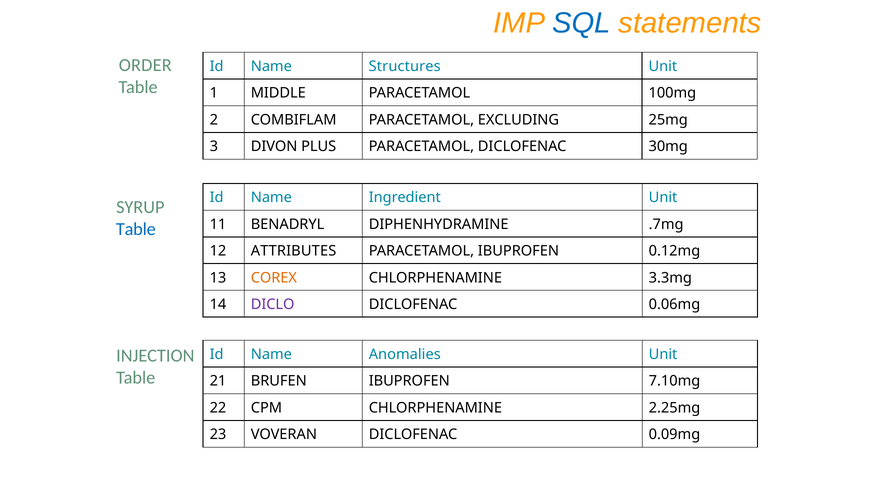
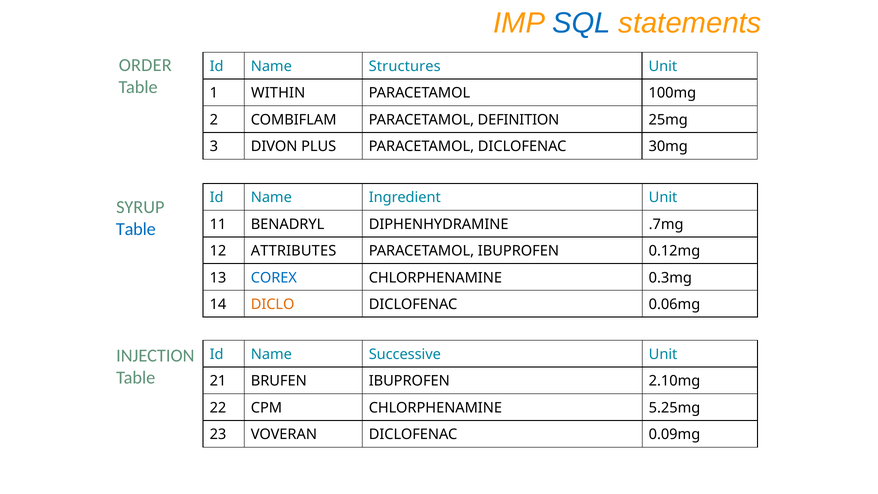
MIDDLE: MIDDLE -> WITHIN
EXCLUDING: EXCLUDING -> DEFINITION
COREX colour: orange -> blue
3.3mg: 3.3mg -> 0.3mg
DICLO colour: purple -> orange
Anomalies: Anomalies -> Successive
7.10mg: 7.10mg -> 2.10mg
2.25mg: 2.25mg -> 5.25mg
